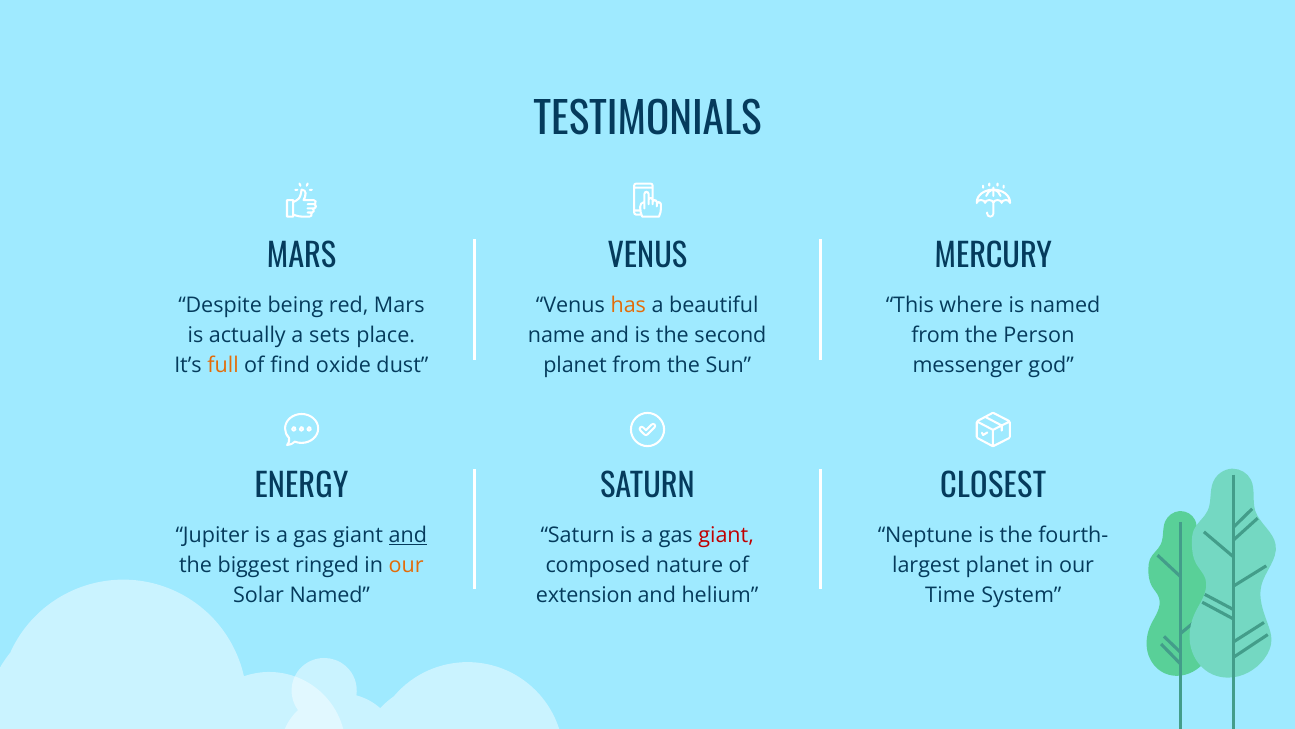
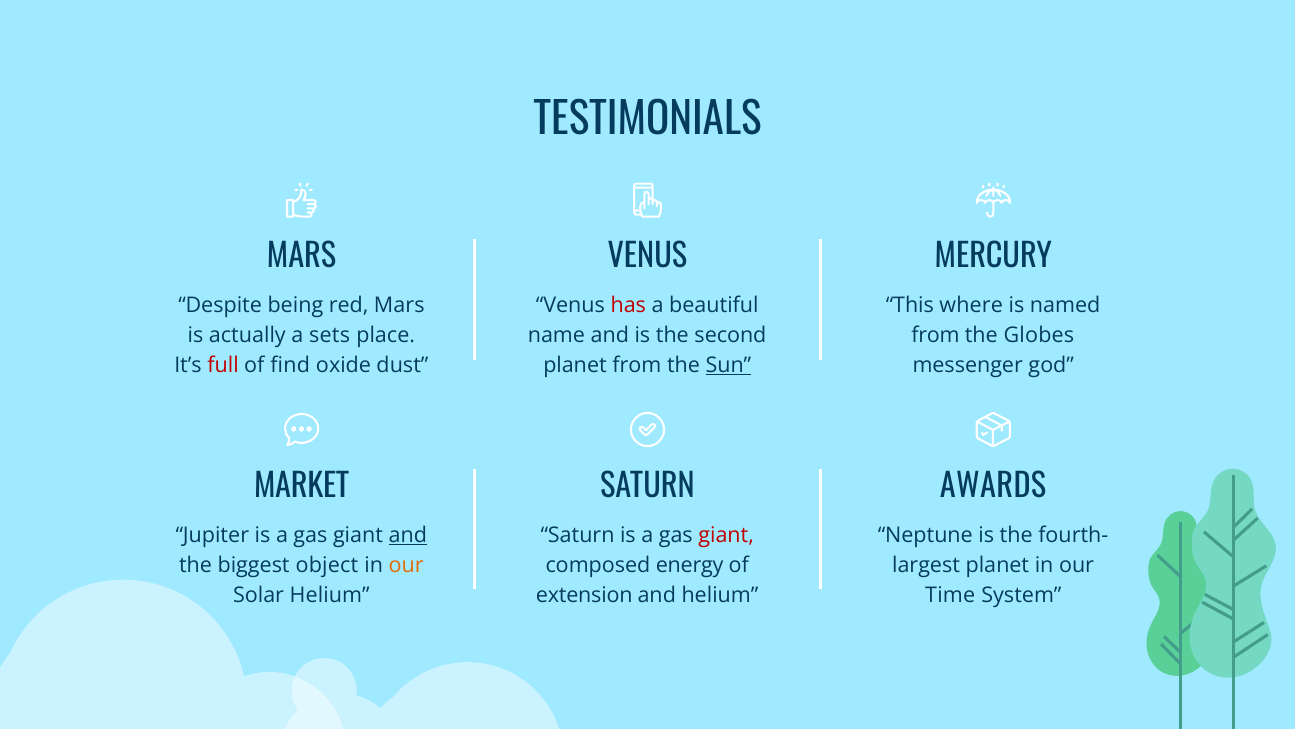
has colour: orange -> red
Person: Person -> Globes
full colour: orange -> red
Sun underline: none -> present
ENERGY: ENERGY -> MARKET
CLOSEST: CLOSEST -> AWARDS
ringed: ringed -> object
nature: nature -> energy
Solar Named: Named -> Helium
